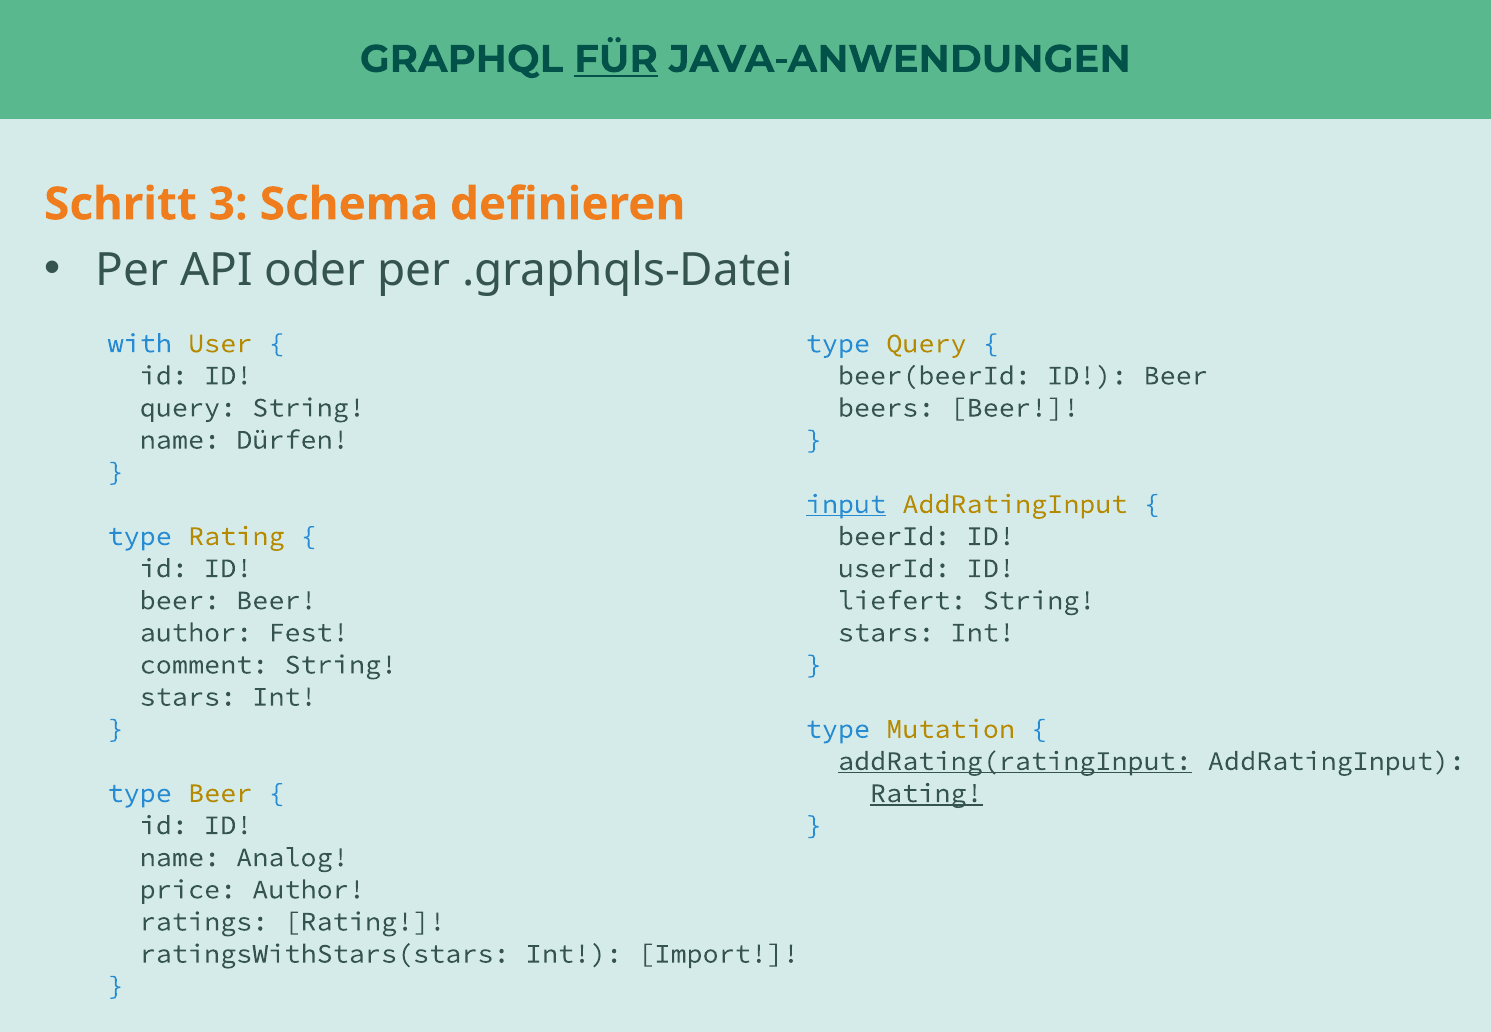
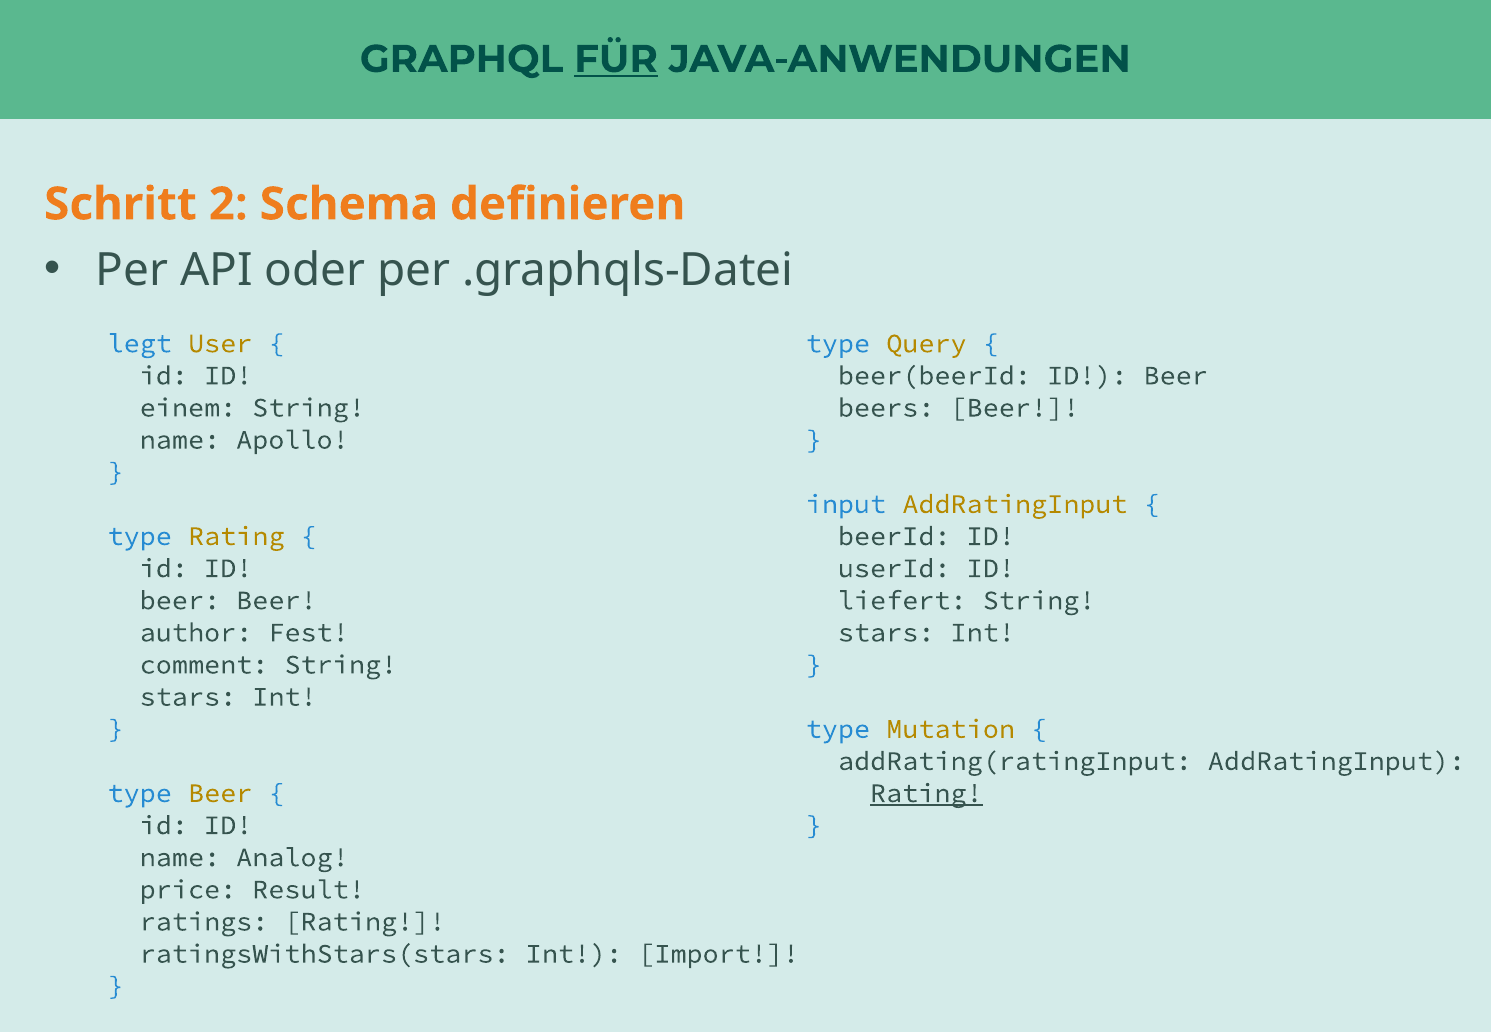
3: 3 -> 2
with: with -> legt
query at (188, 408): query -> einem
Dürfen: Dürfen -> Apollo
input underline: present -> none
addRating(ratingInput underline: present -> none
price Author: Author -> Result
